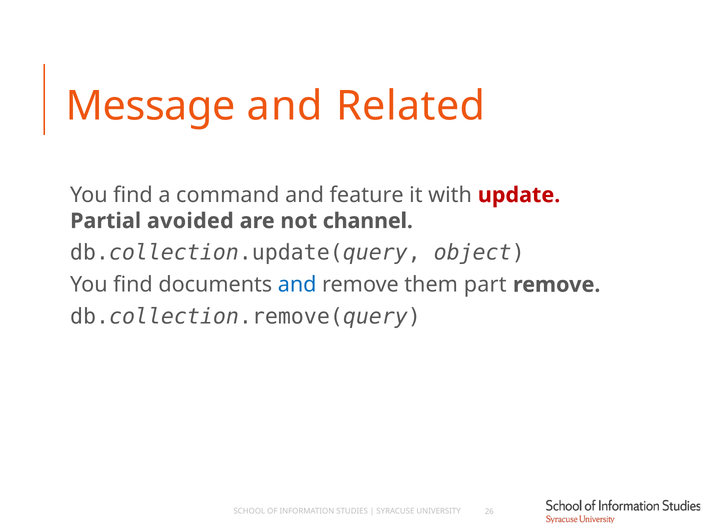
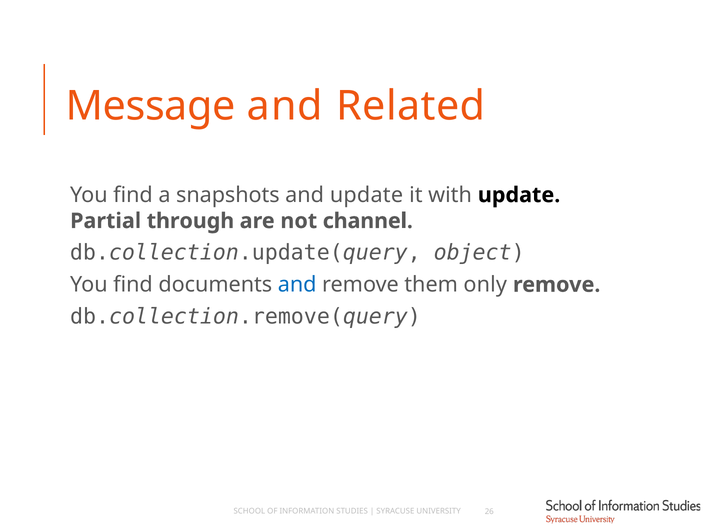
command: command -> snapshots
and feature: feature -> update
update at (519, 195) colour: red -> black
avoided: avoided -> through
part: part -> only
